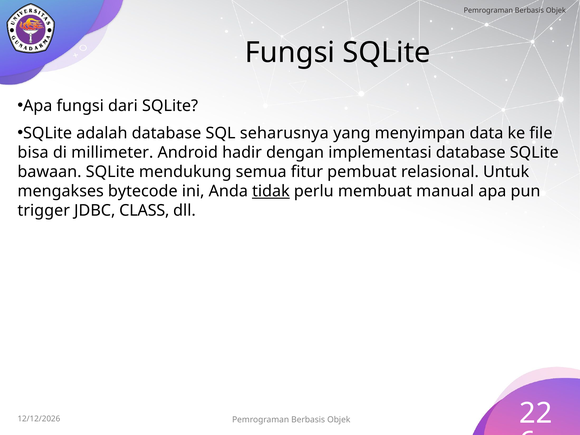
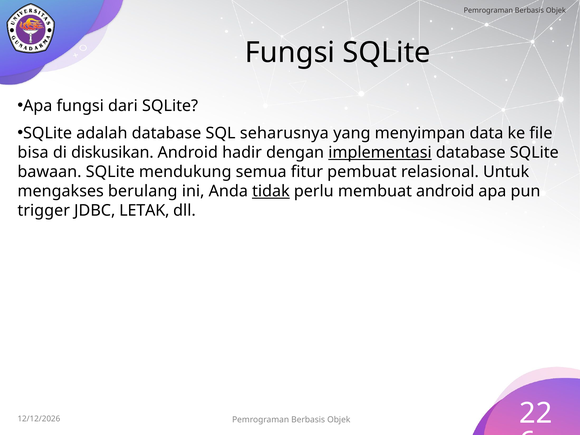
millimeter: millimeter -> diskusikan
implementasi underline: none -> present
bytecode: bytecode -> berulang
membuat manual: manual -> android
CLASS: CLASS -> LETAK
